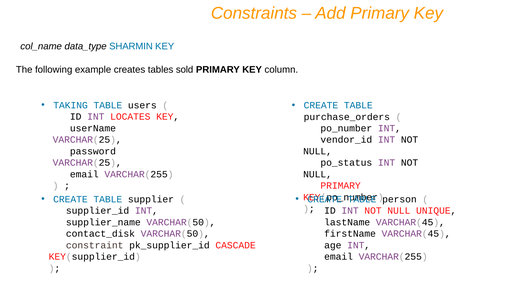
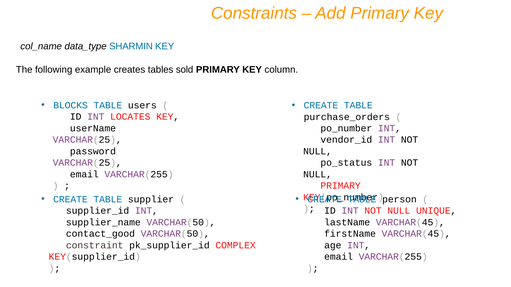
TAKING: TAKING -> BLOCKS
contact_disk: contact_disk -> contact_good
CASCADE: CASCADE -> COMPLEX
